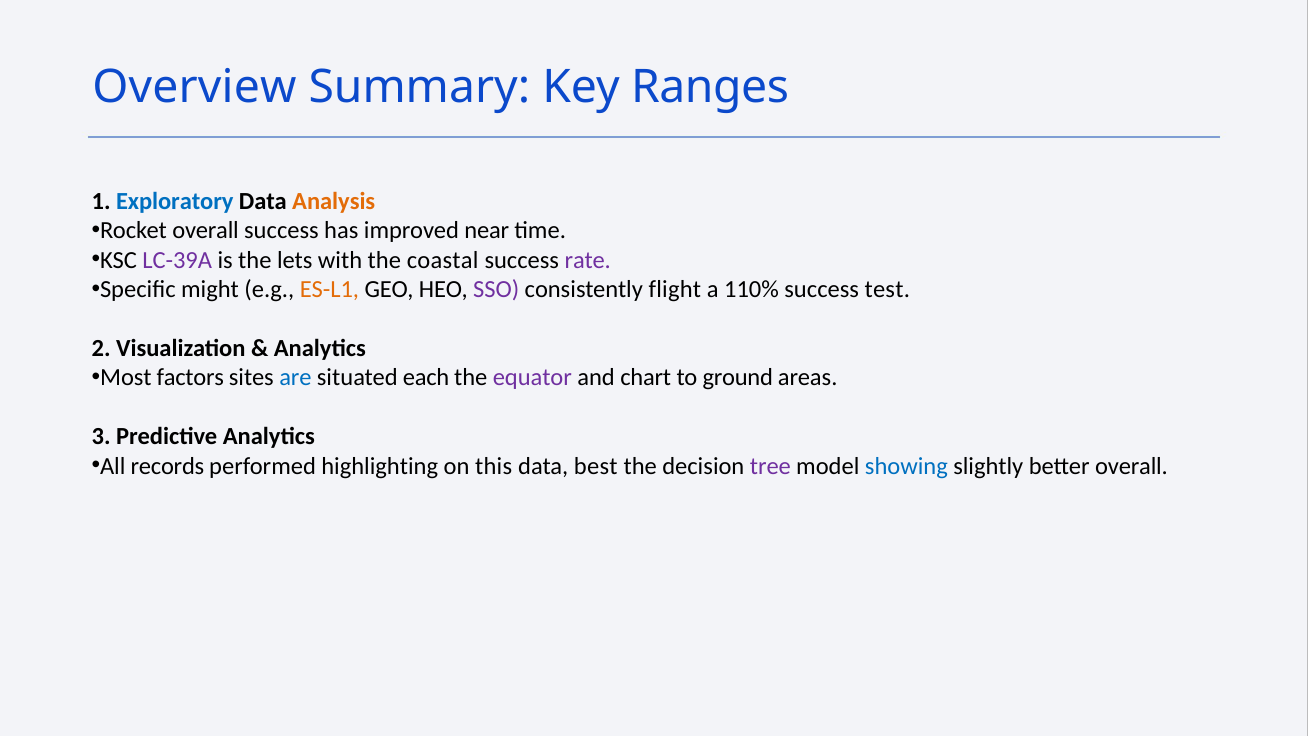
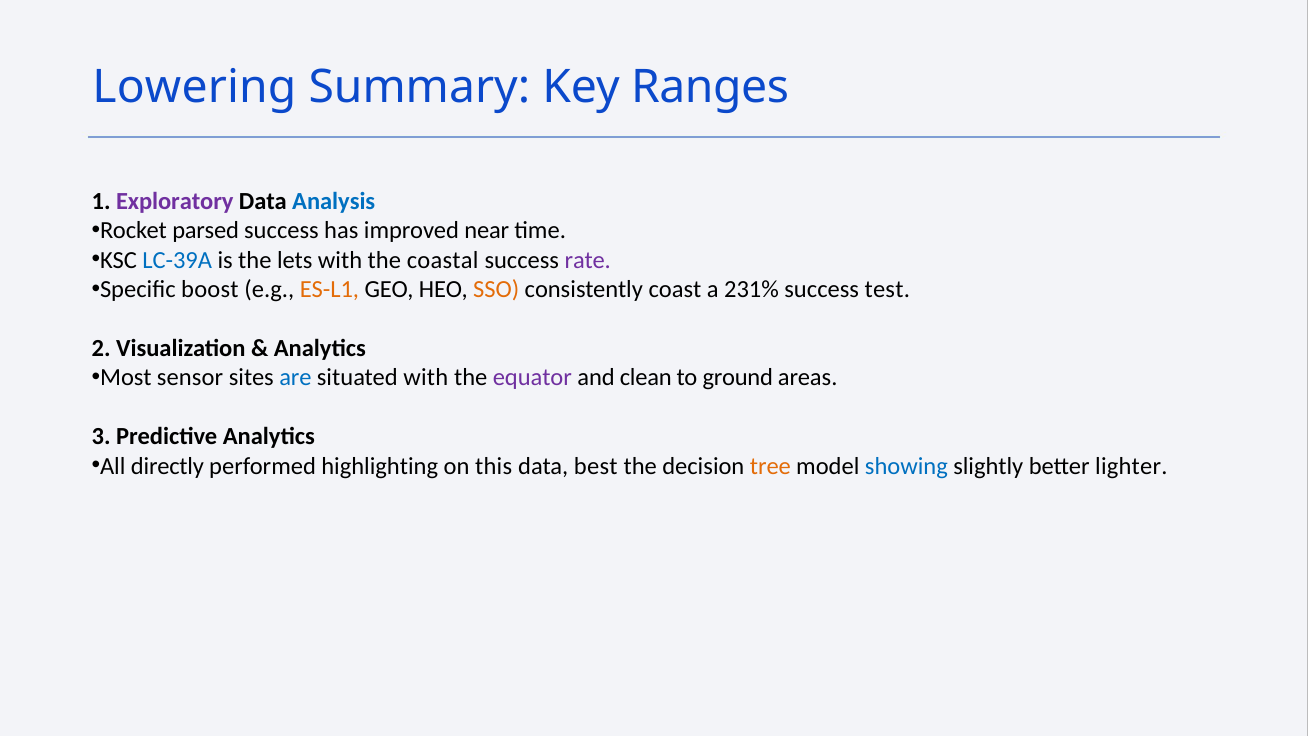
Overview: Overview -> Lowering
Exploratory colour: blue -> purple
Analysis colour: orange -> blue
Rocket overall: overall -> parsed
LC-39A colour: purple -> blue
might: might -> boost
SSO colour: purple -> orange
flight: flight -> coast
110%: 110% -> 231%
factors: factors -> sensor
situated each: each -> with
chart: chart -> clean
records: records -> directly
tree colour: purple -> orange
better overall: overall -> lighter
